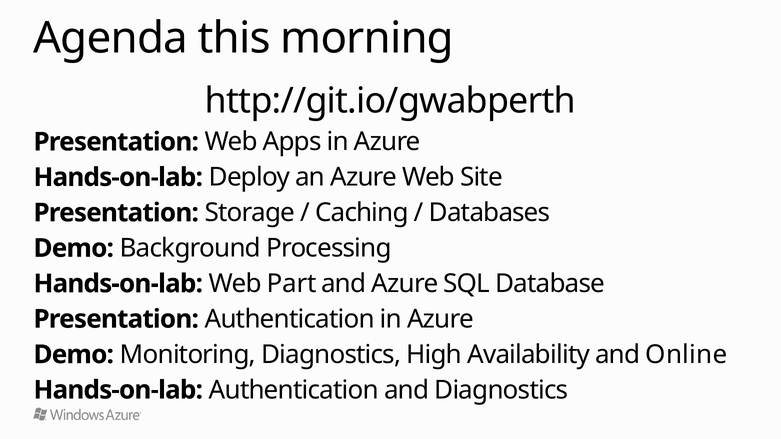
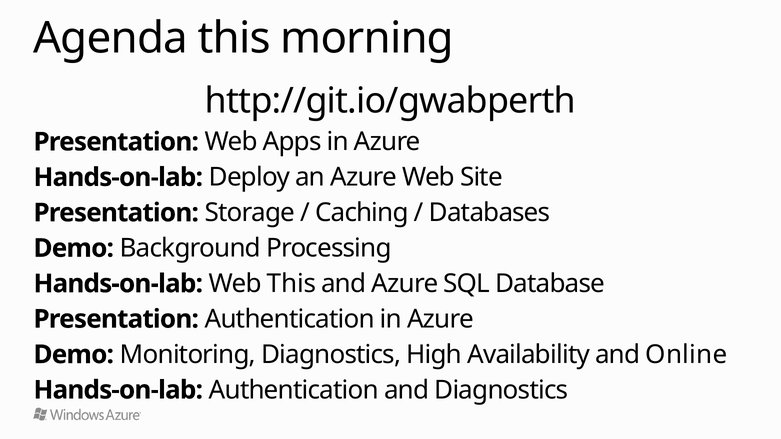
Web Part: Part -> This
